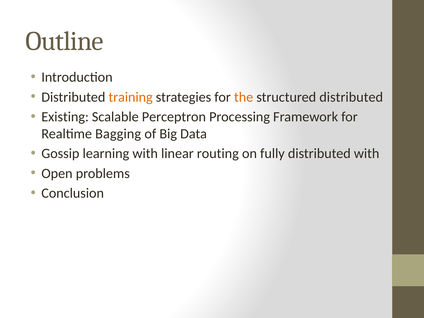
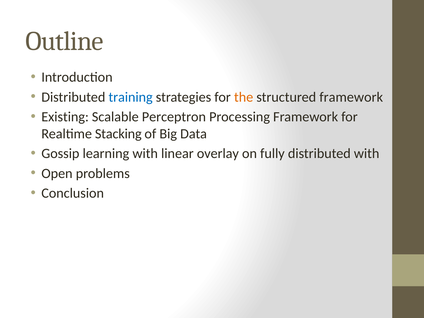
training colour: orange -> blue
structured distributed: distributed -> framework
Bagging: Bagging -> Stacking
routing: routing -> overlay
